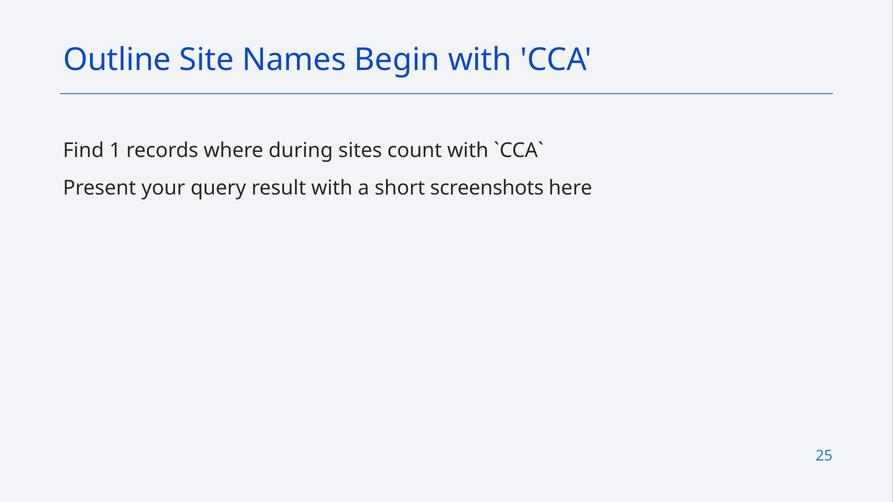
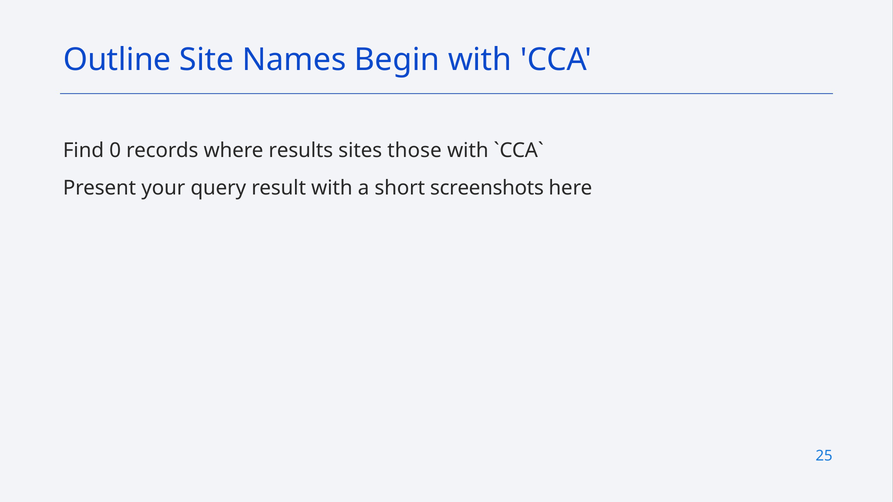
1: 1 -> 0
during: during -> results
count: count -> those
